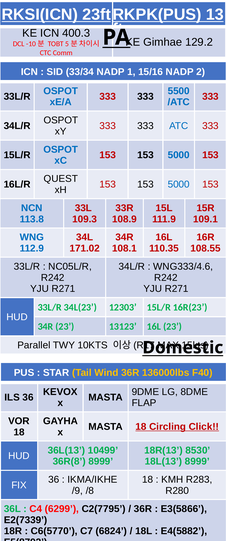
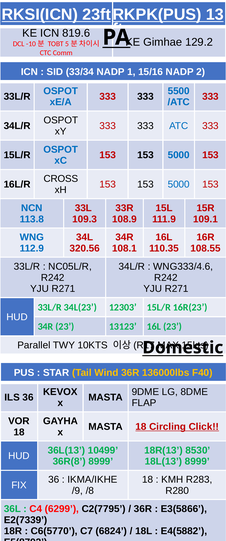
400.3: 400.3 -> 819.6
QUEST: QUEST -> CROSS
171.02: 171.02 -> 320.56
